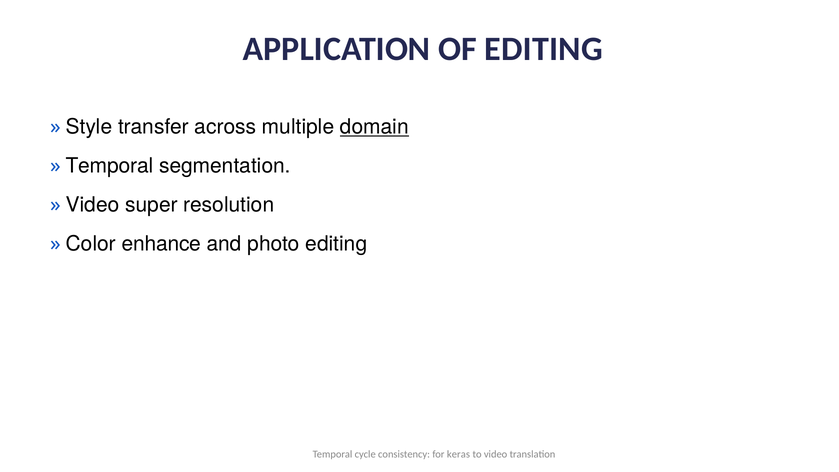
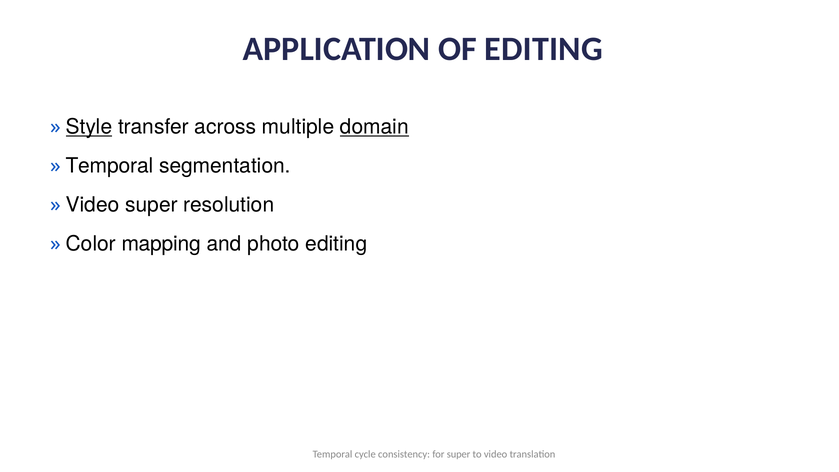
Style underline: none -> present
enhance: enhance -> mapping
for keras: keras -> super
